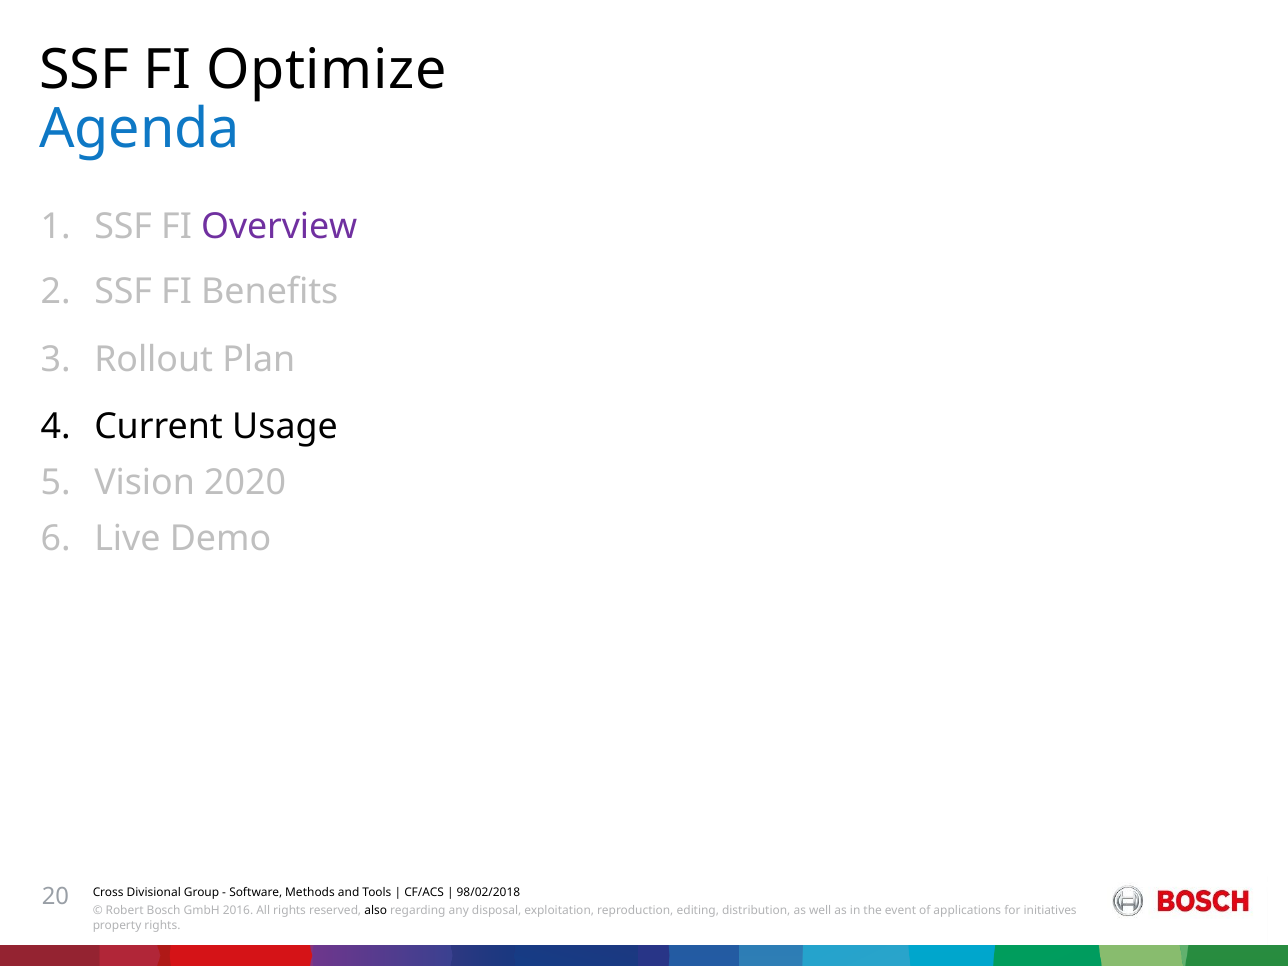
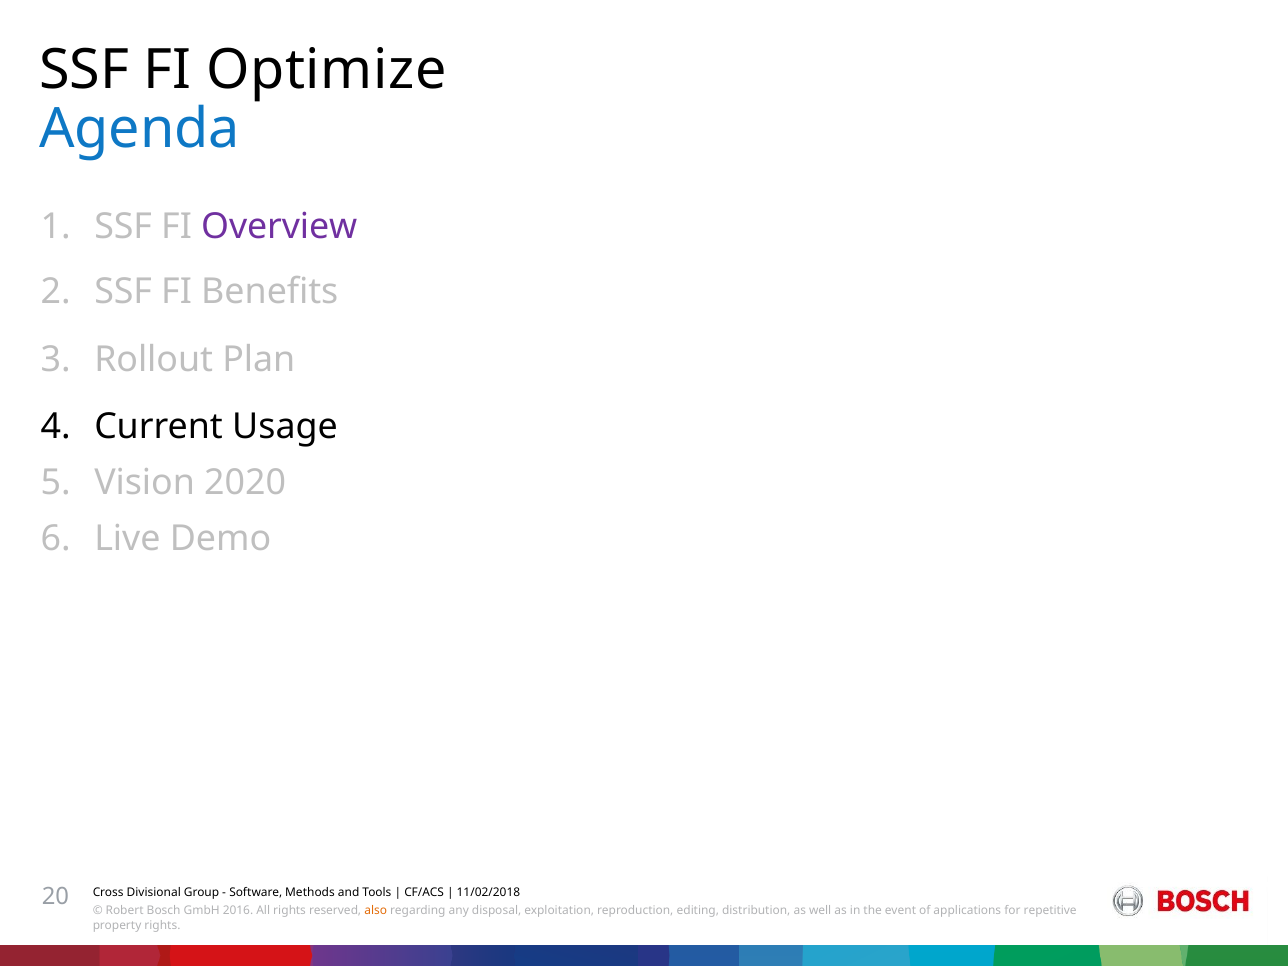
98/02/2018: 98/02/2018 -> 11/02/2018
also colour: black -> orange
initiatives: initiatives -> repetitive
